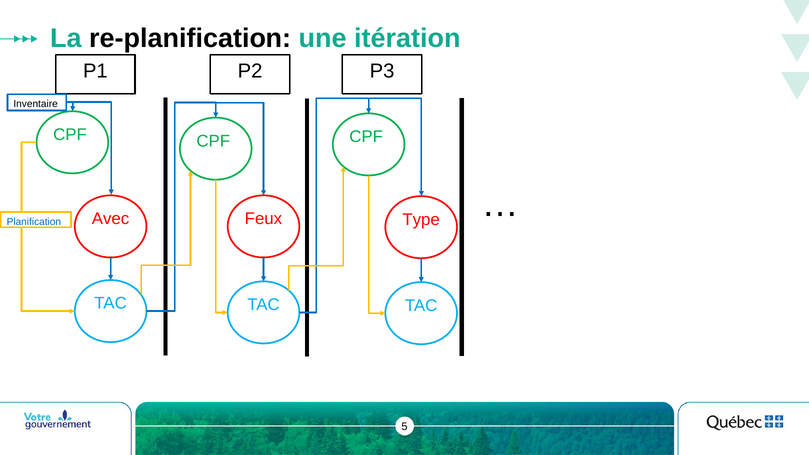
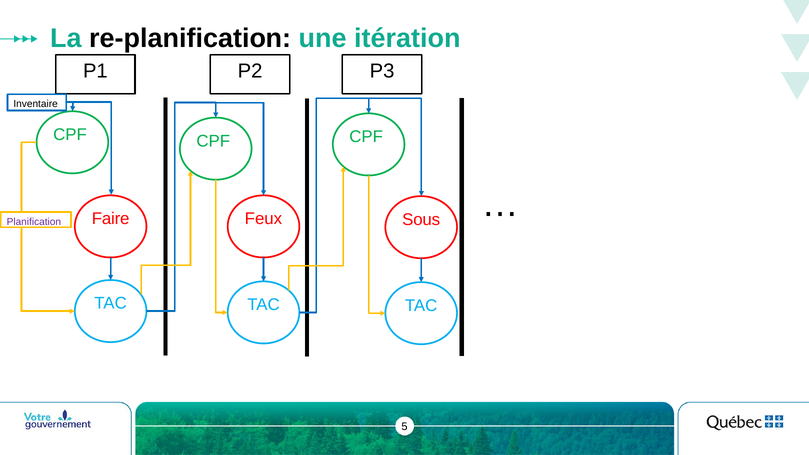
Avec: Avec -> Faire
Type: Type -> Sous
Planification colour: blue -> purple
